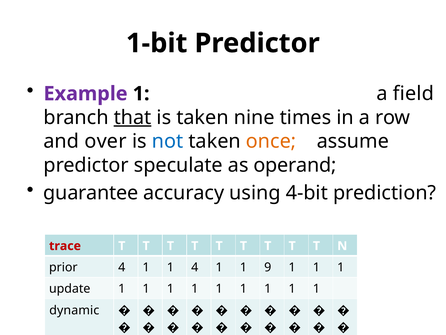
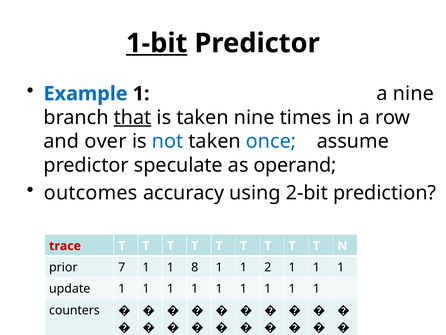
1-bit underline: none -> present
Example colour: purple -> blue
a field: field -> nine
once colour: orange -> blue
guarantee: guarantee -> outcomes
4-bit: 4-bit -> 2-bit
prior 4: 4 -> 7
1 4: 4 -> 8
9: 9 -> 2
dynamic: dynamic -> counters
